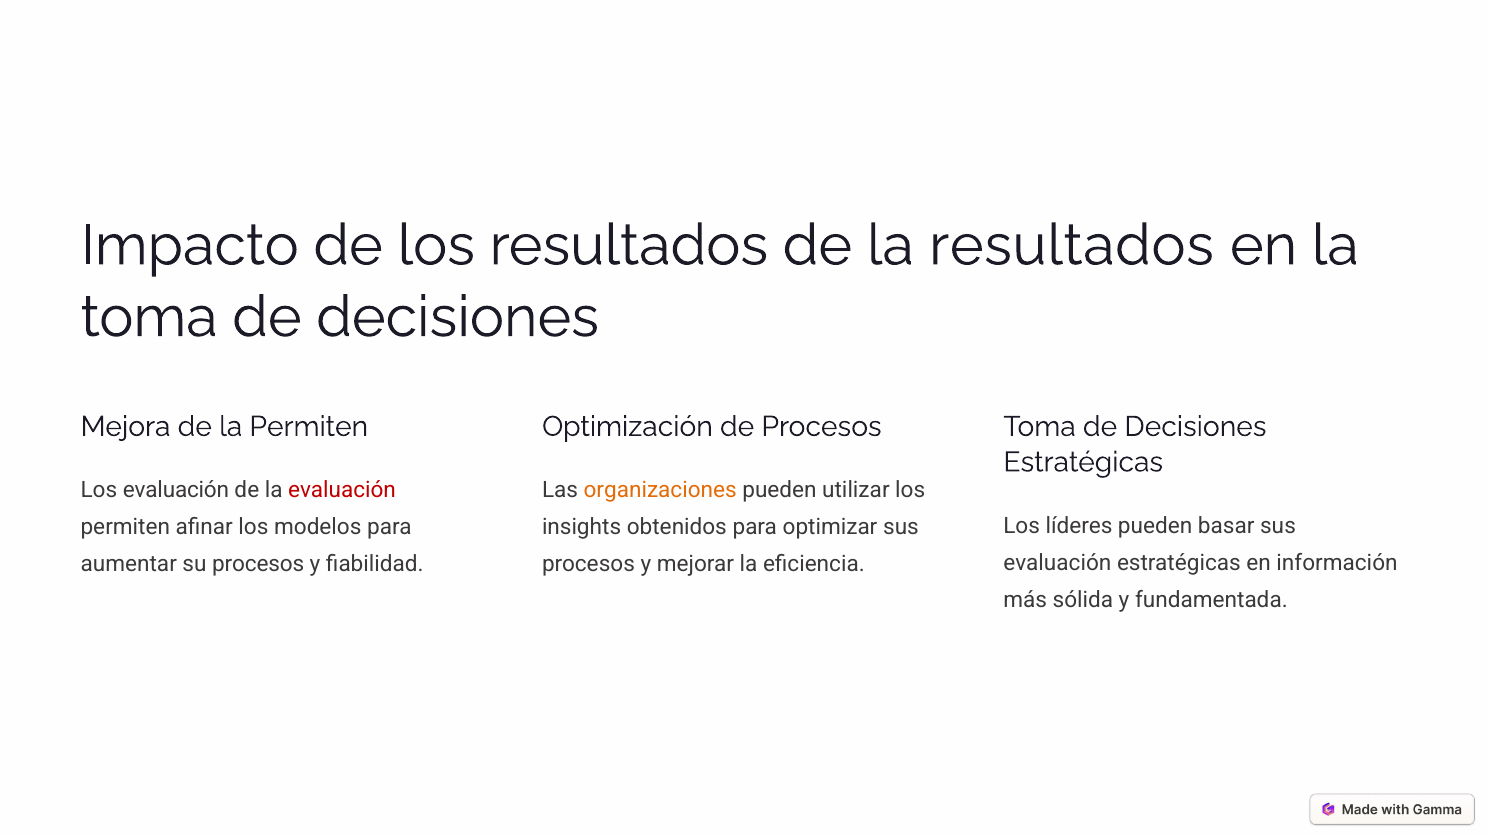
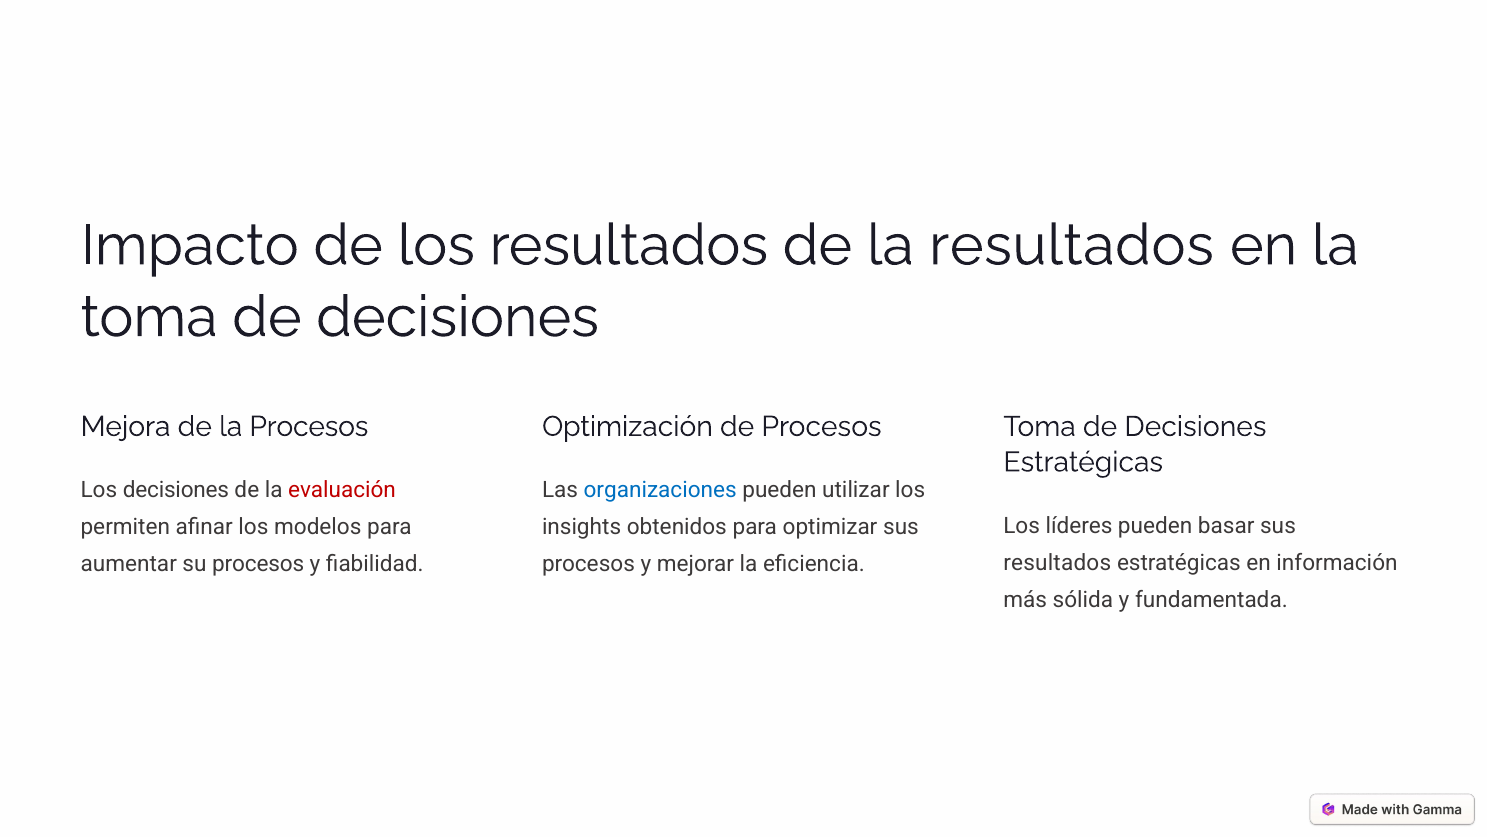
la Permiten: Permiten -> Procesos
Los evaluación: evaluación -> decisiones
organizaciones colour: orange -> blue
evaluación at (1057, 562): evaluación -> resultados
